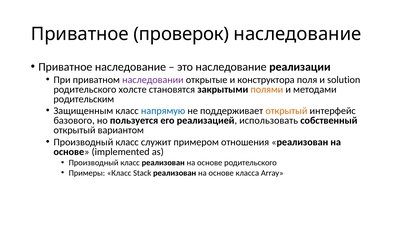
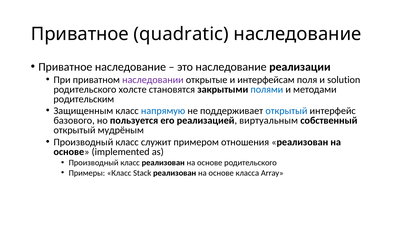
проверок: проверок -> quadratic
конструктора: конструктора -> интерфейсам
полями colour: orange -> blue
открытый at (286, 111) colour: orange -> blue
использовать: использовать -> виртуальным
вариантом: вариантом -> мудрёным
